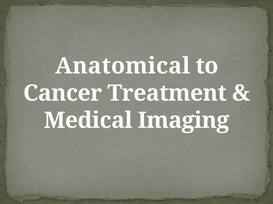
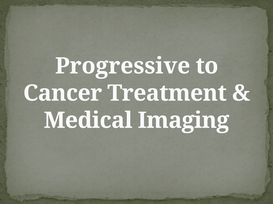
Anatomical: Anatomical -> Progressive
